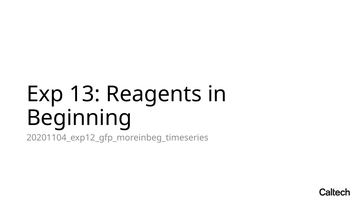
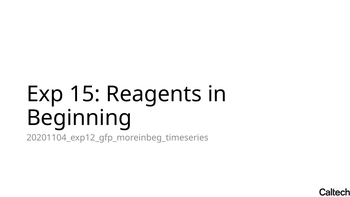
13: 13 -> 15
